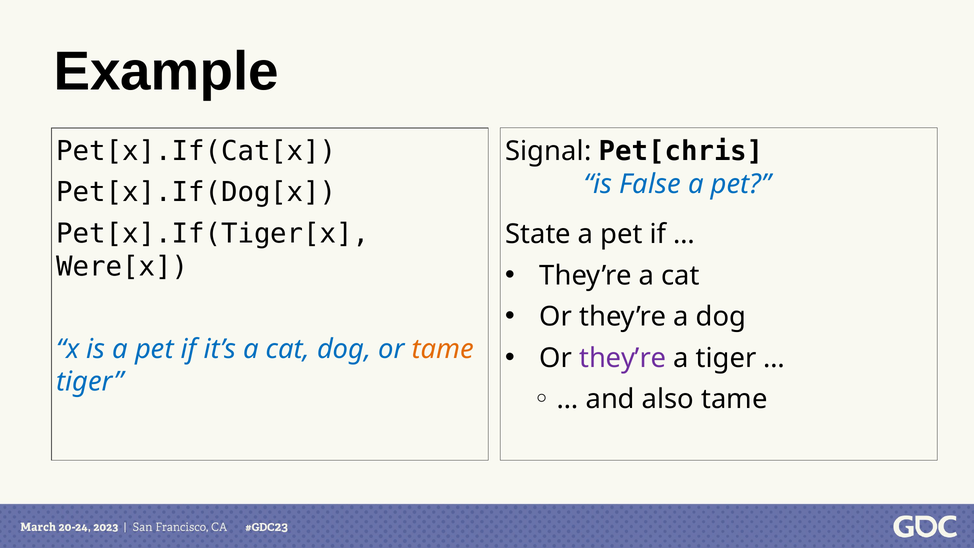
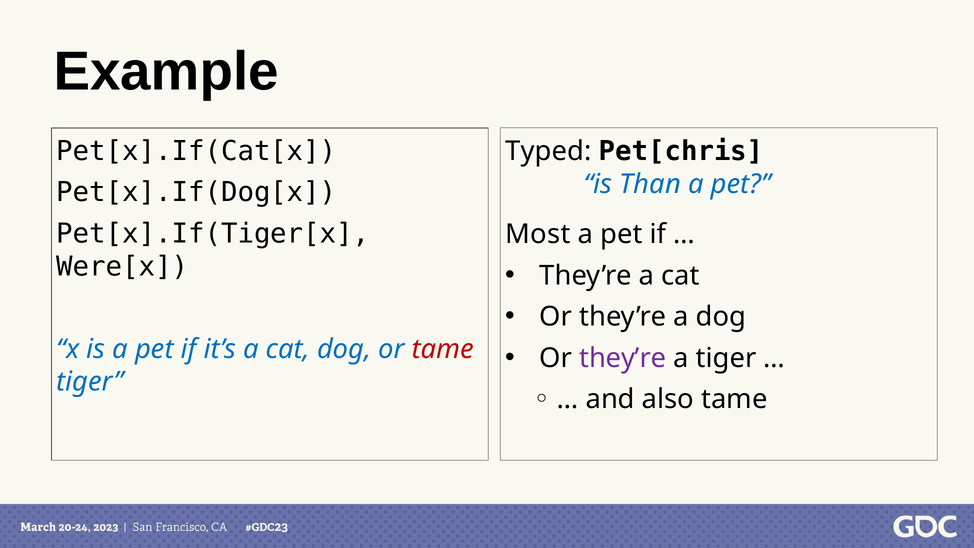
Signal: Signal -> Typed
False: False -> Than
State: State -> Most
tame at (443, 349) colour: orange -> red
